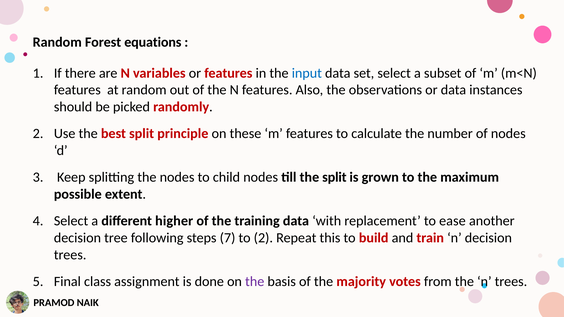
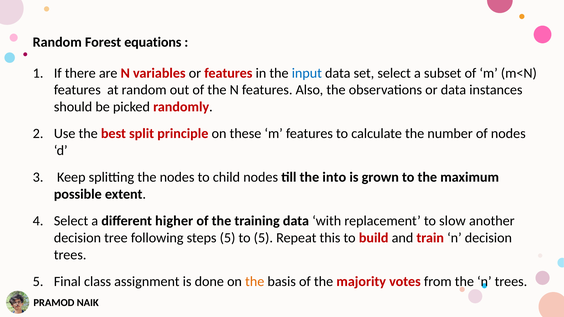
the split: split -> into
ease: ease -> slow
steps 7: 7 -> 5
to 2: 2 -> 5
the at (255, 282) colour: purple -> orange
